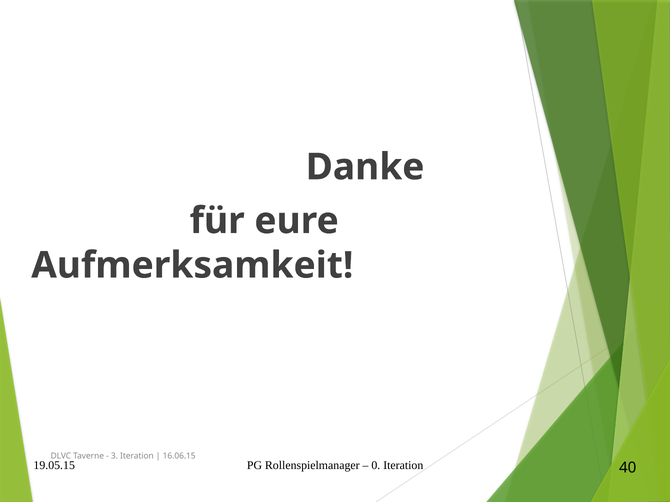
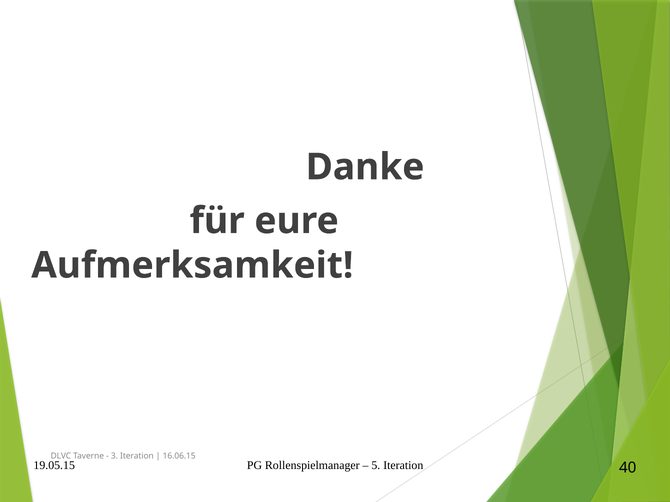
0: 0 -> 5
